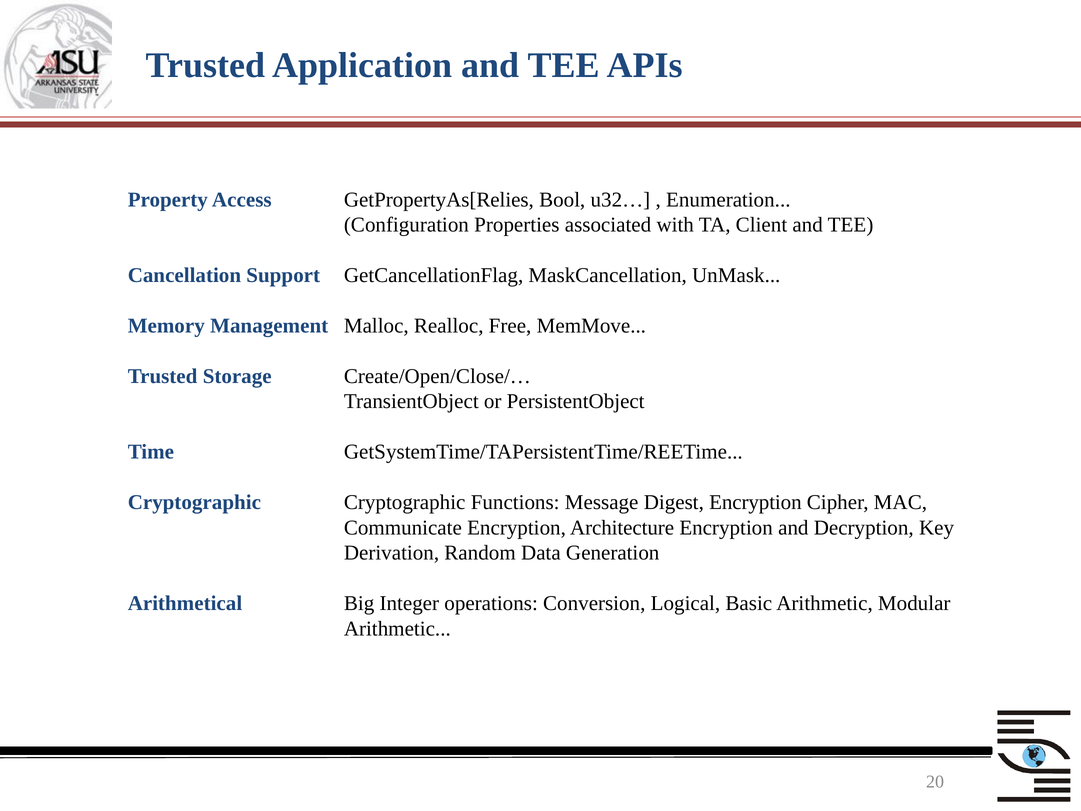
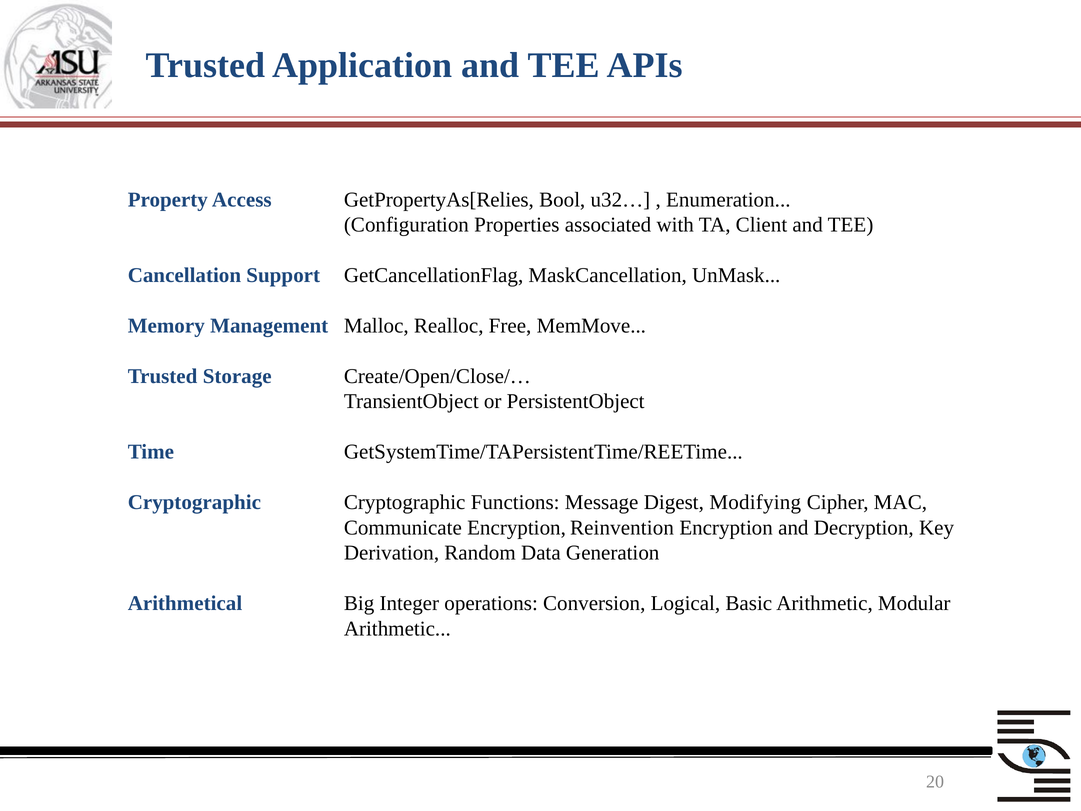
Digest Encryption: Encryption -> Modifying
Architecture: Architecture -> Reinvention
